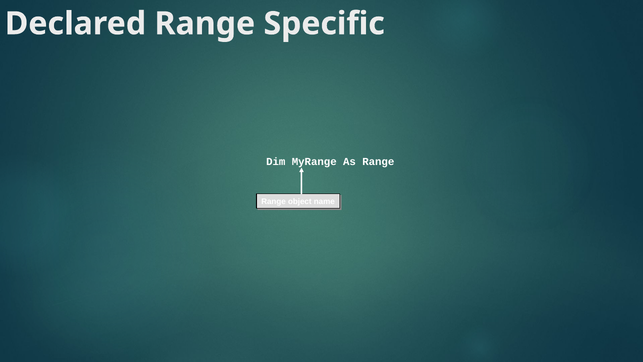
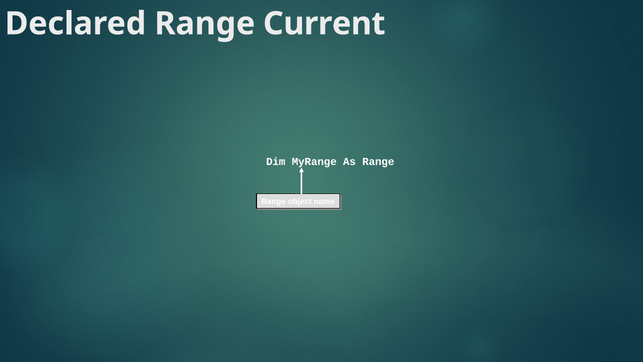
Specific: Specific -> Current
